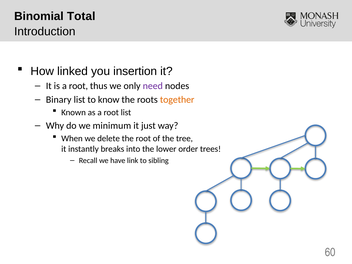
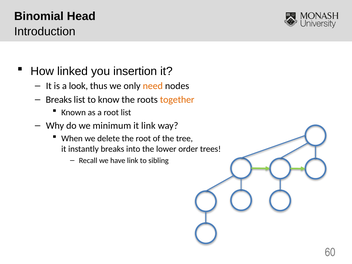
Total: Total -> Head
is a root: root -> look
need colour: purple -> orange
Binary at (59, 100): Binary -> Breaks
it just: just -> link
